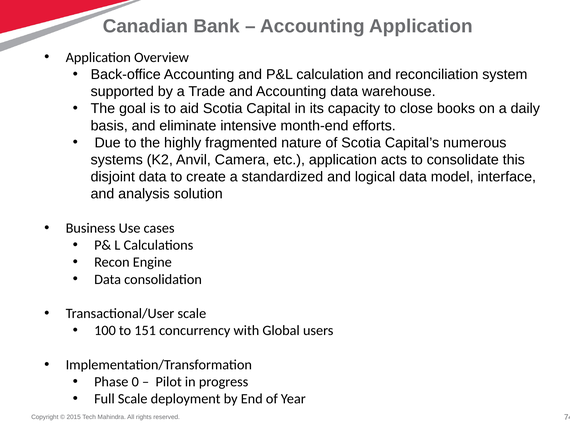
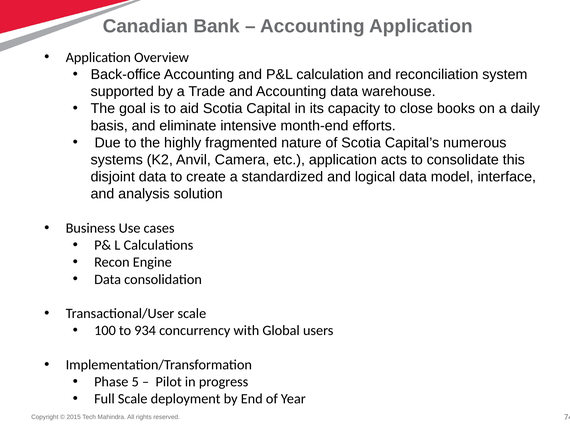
151: 151 -> 934
0: 0 -> 5
